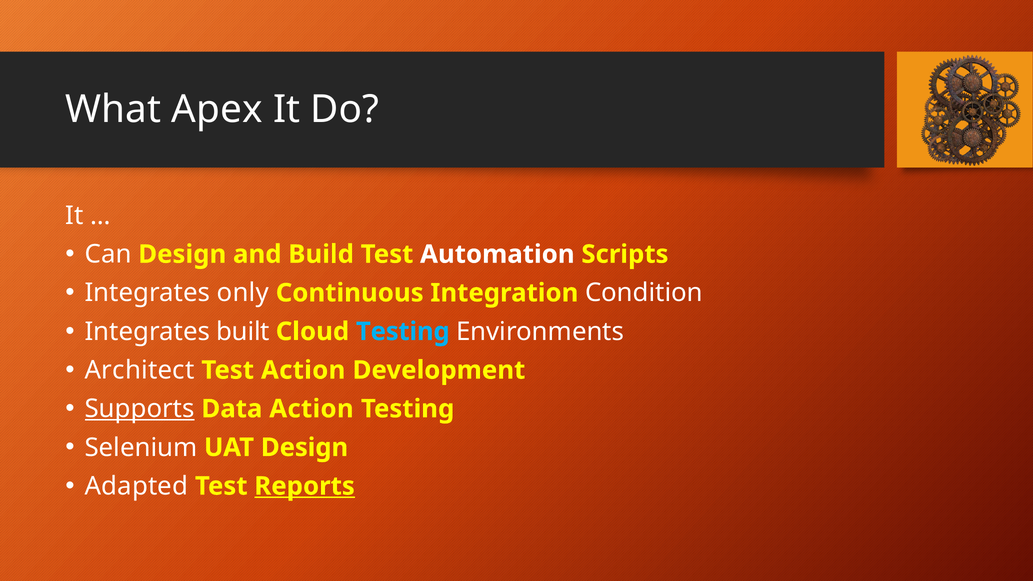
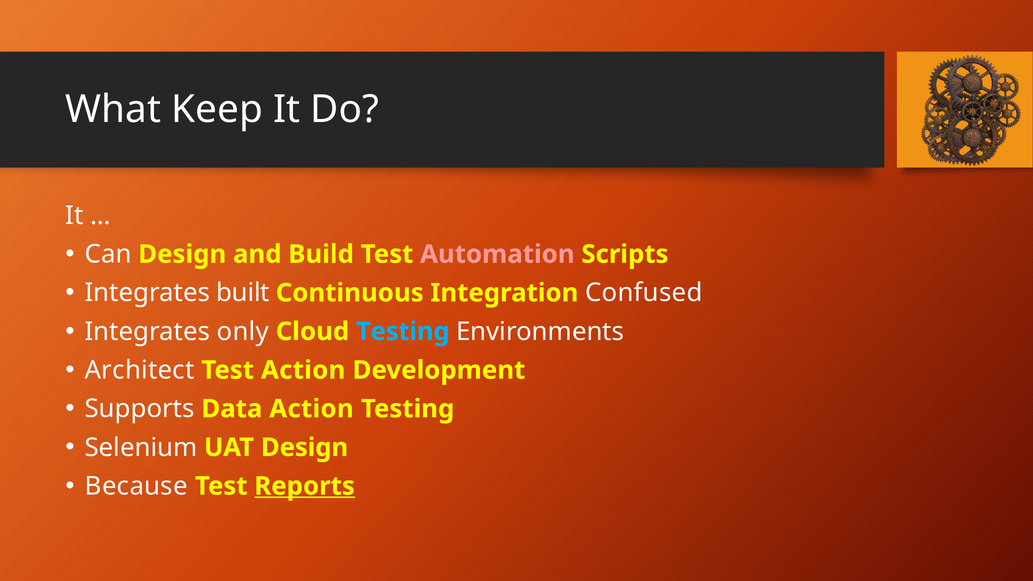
Apex: Apex -> Keep
Automation colour: white -> pink
only: only -> built
Condition: Condition -> Confused
built: built -> only
Supports underline: present -> none
Adapted: Adapted -> Because
